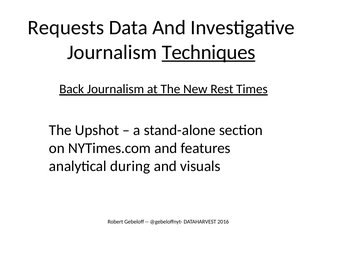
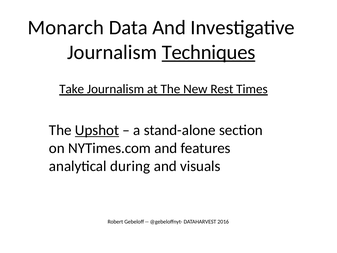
Requests: Requests -> Monarch
Back: Back -> Take
Upshot underline: none -> present
